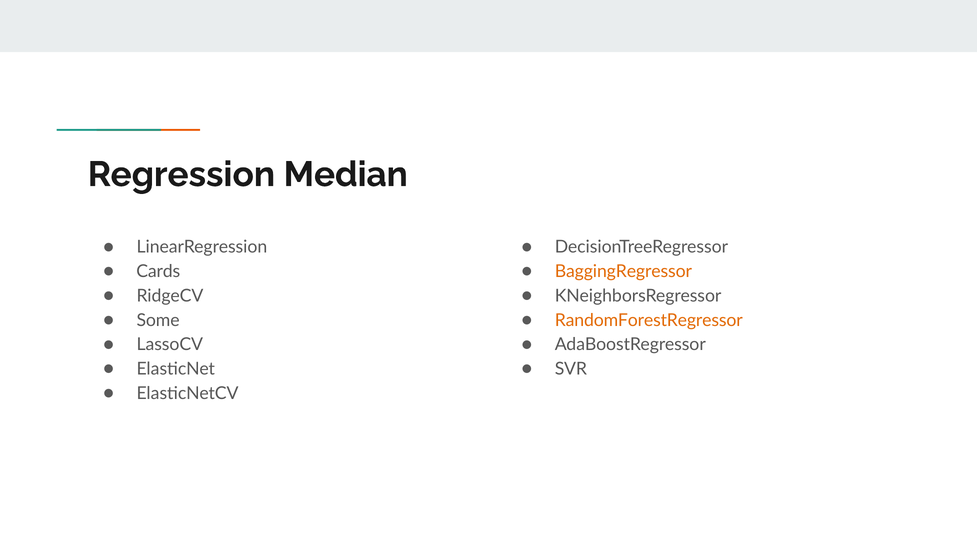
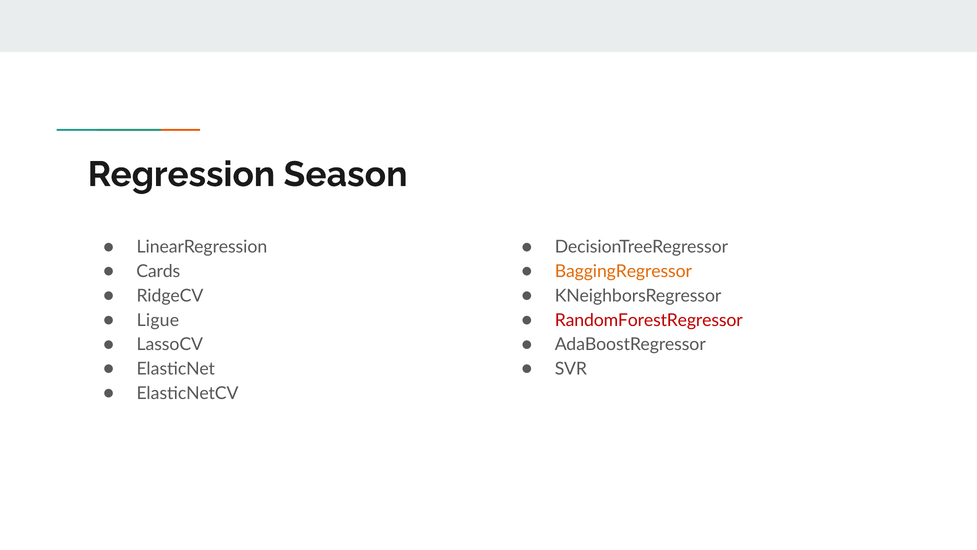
Median: Median -> Season
Some: Some -> Ligue
RandomForestRegressor colour: orange -> red
